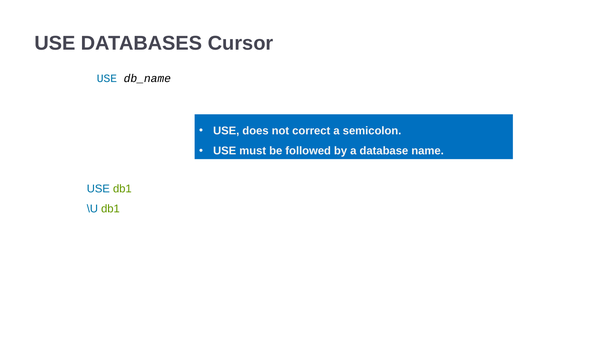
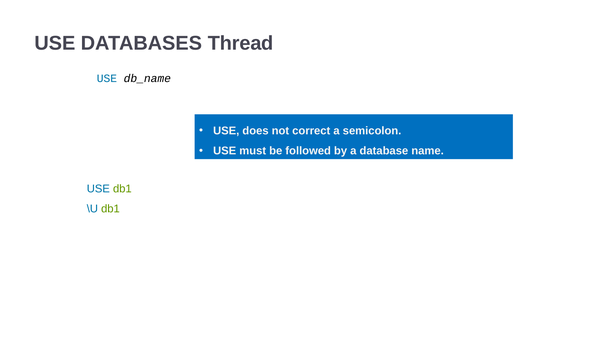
Cursor: Cursor -> Thread
